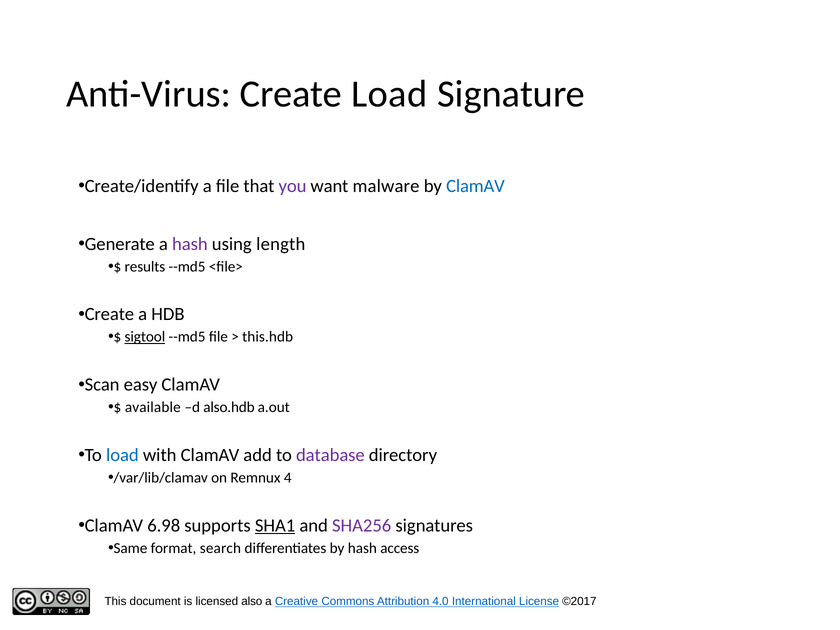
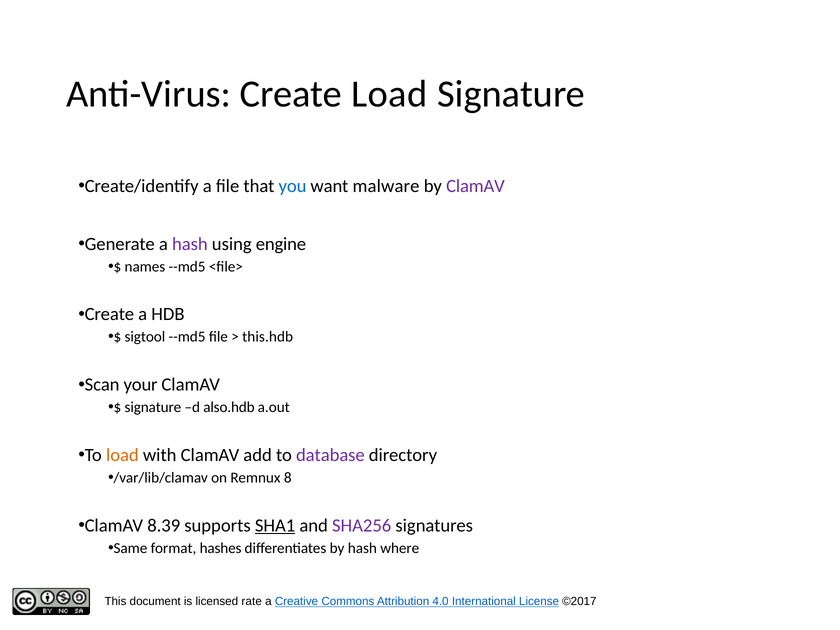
you colour: purple -> blue
ClamAV at (475, 186) colour: blue -> purple
length: length -> engine
results: results -> names
sigtool underline: present -> none
easy: easy -> your
available at (153, 407): available -> signature
load at (122, 455) colour: blue -> orange
4: 4 -> 8
6.98: 6.98 -> 8.39
search: search -> hashes
access: access -> where
also: also -> rate
